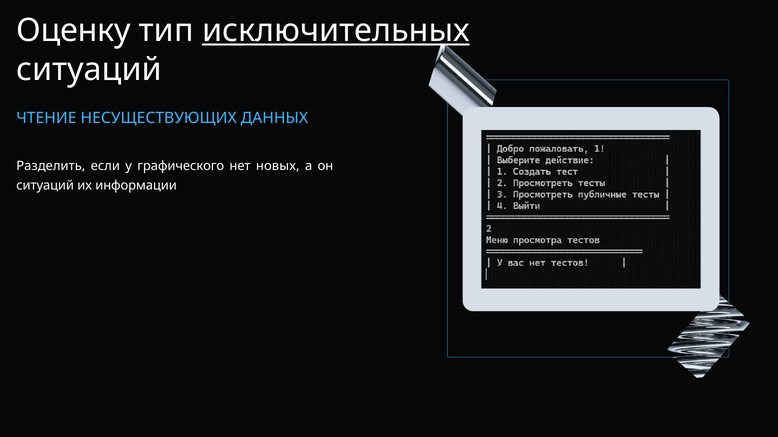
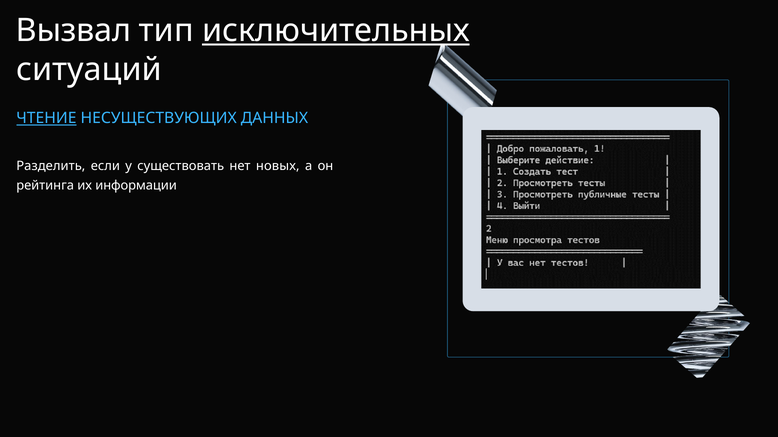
Оценку: Оценку -> Вызвал
ЧТЕНИЕ underline: none -> present
графического: графического -> существовать
ситуаций at (45, 186): ситуаций -> рейтинга
